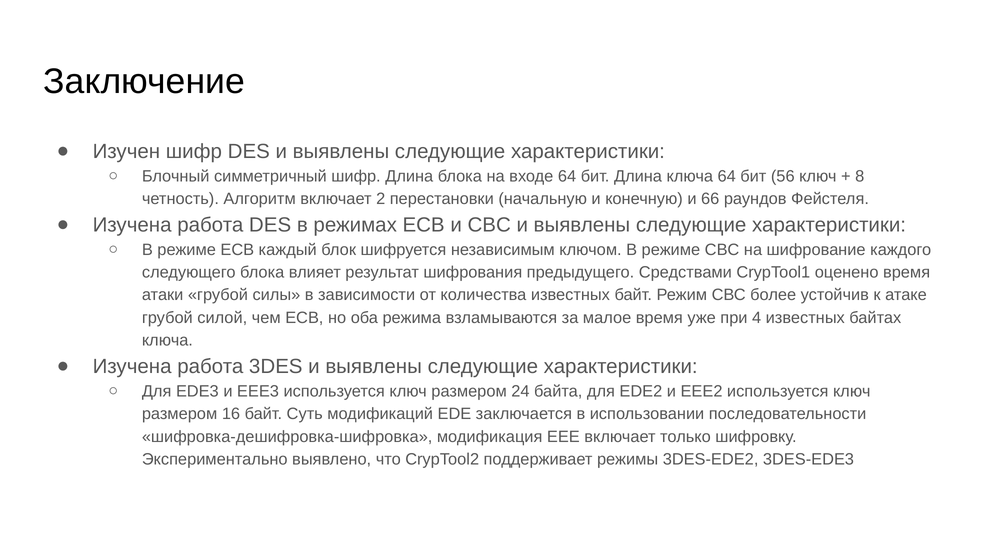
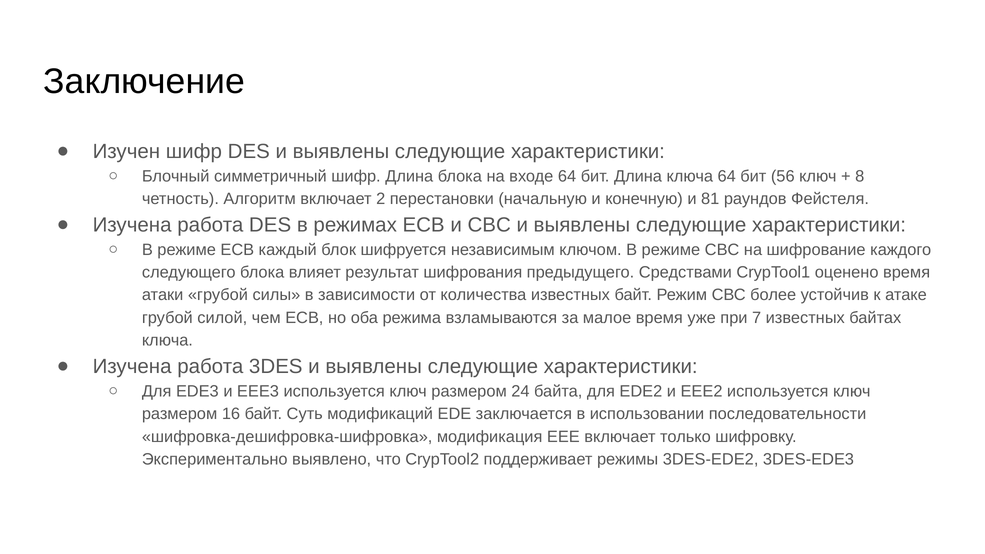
66: 66 -> 81
4: 4 -> 7
